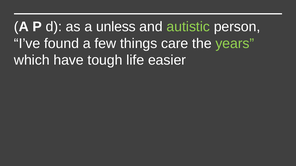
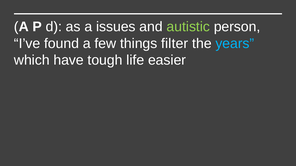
unless: unless -> issues
care: care -> filter
years colour: light green -> light blue
